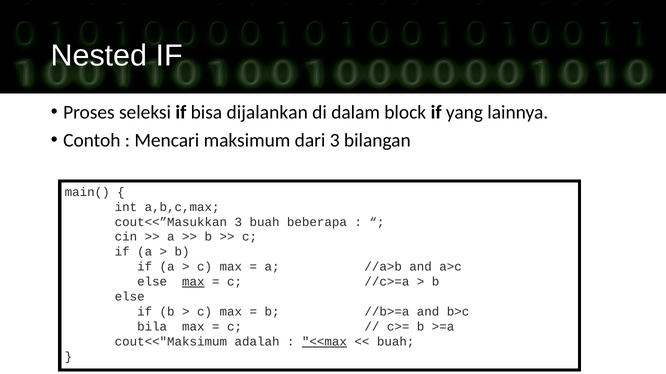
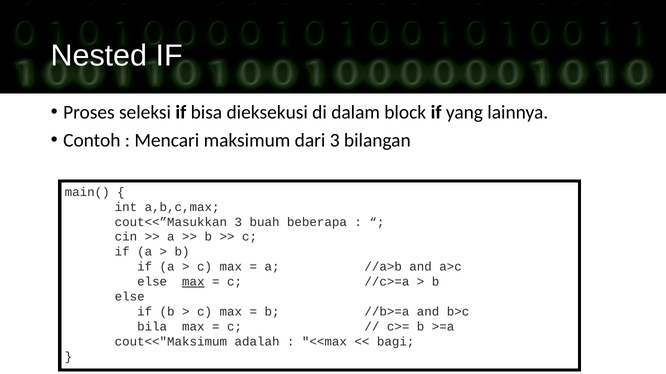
dijalankan: dijalankan -> dieksekusi
<<max underline: present -> none
buah at (396, 342): buah -> bagi
